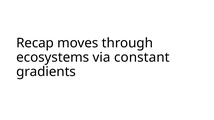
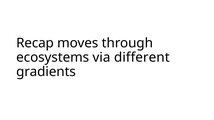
constant: constant -> different
